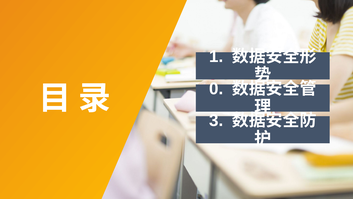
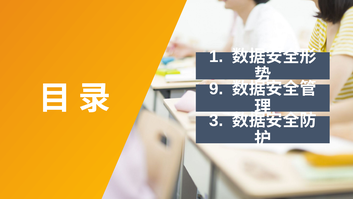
0: 0 -> 9
